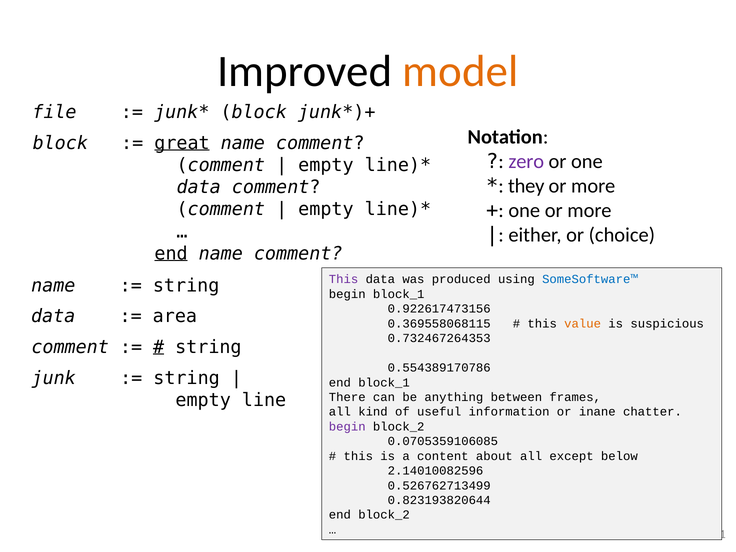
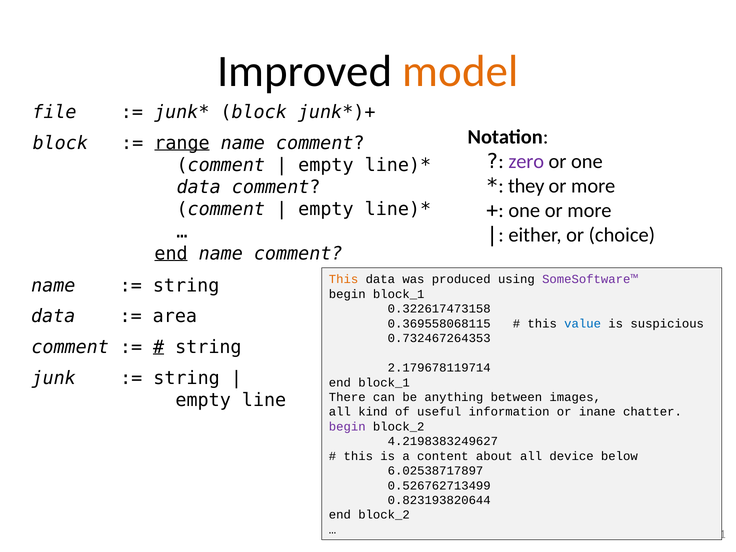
great: great -> range
This at (344, 279) colour: purple -> orange
SomeSoftware™ colour: blue -> purple
0.922617473156: 0.922617473156 -> 0.322617473158
value colour: orange -> blue
0.554389170786: 0.554389170786 -> 2.179678119714
frames: frames -> images
0.0705359106085: 0.0705359106085 -> 4.2198383249627
except: except -> device
2.14010082596: 2.14010082596 -> 6.02538717897
